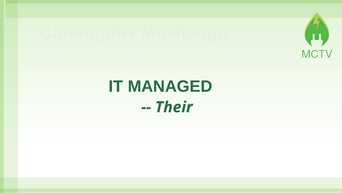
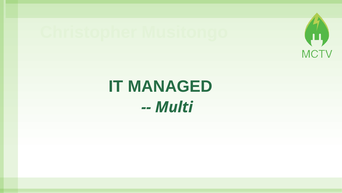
Their: Their -> Multi
